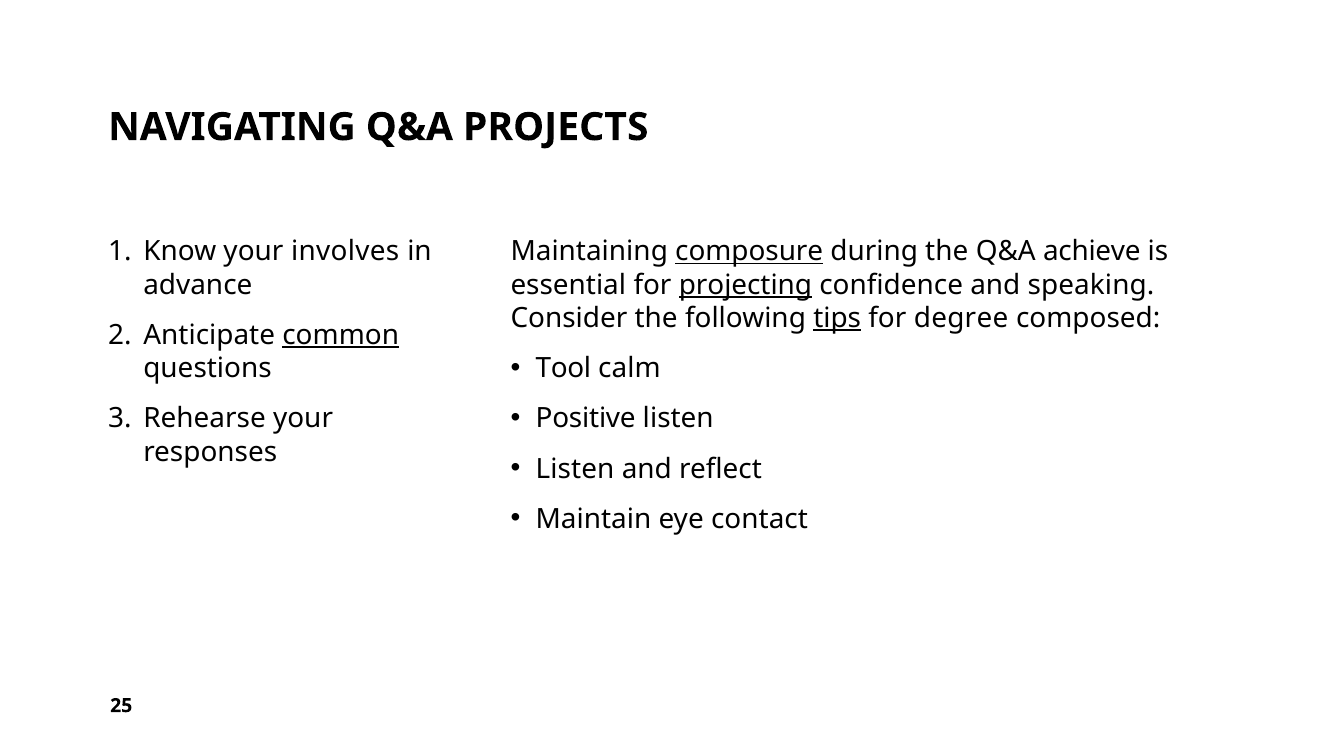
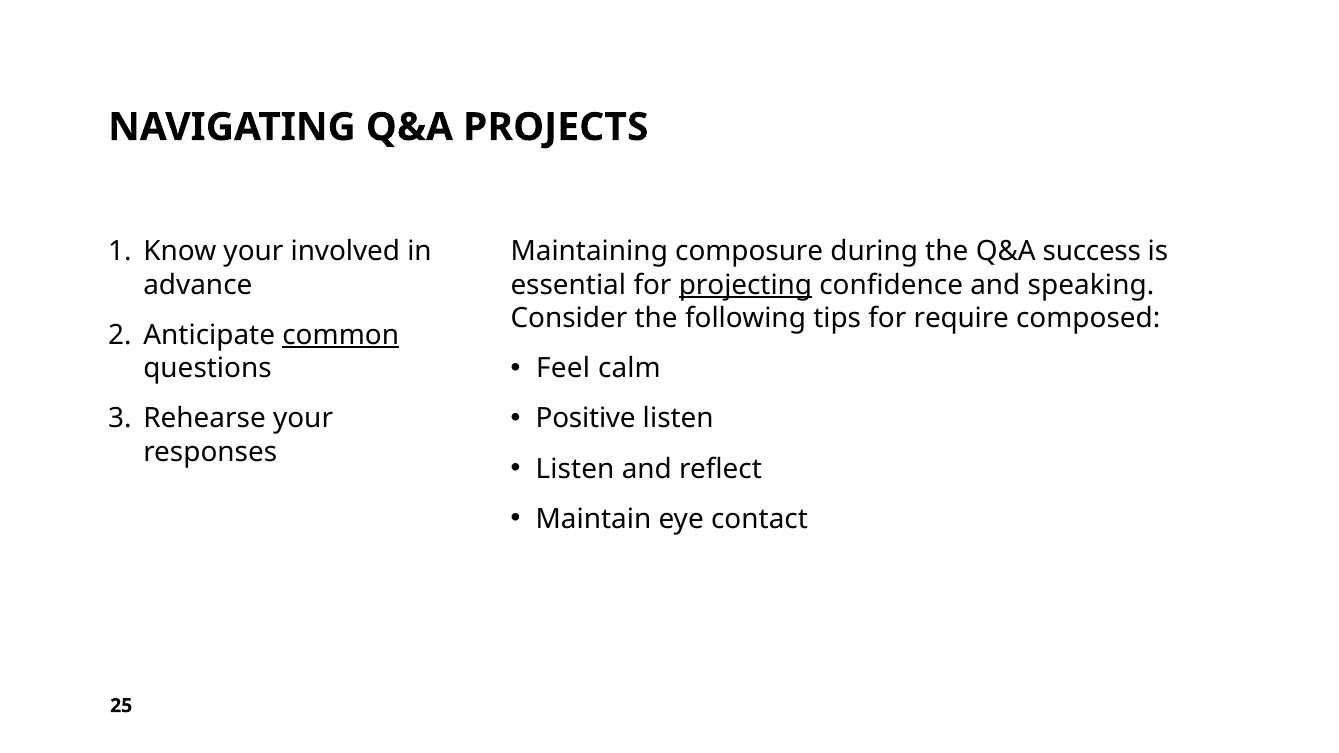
involves: involves -> involved
composure underline: present -> none
achieve: achieve -> success
tips underline: present -> none
degree: degree -> require
Tool: Tool -> Feel
